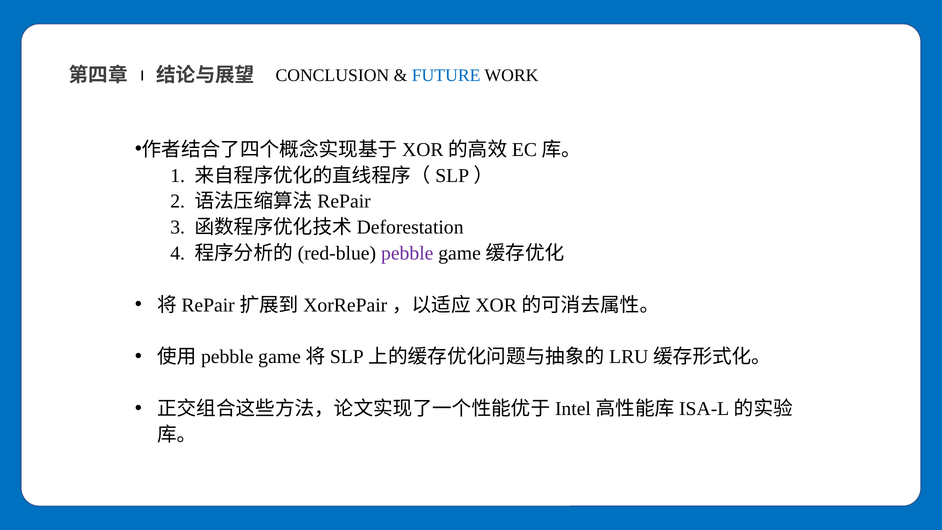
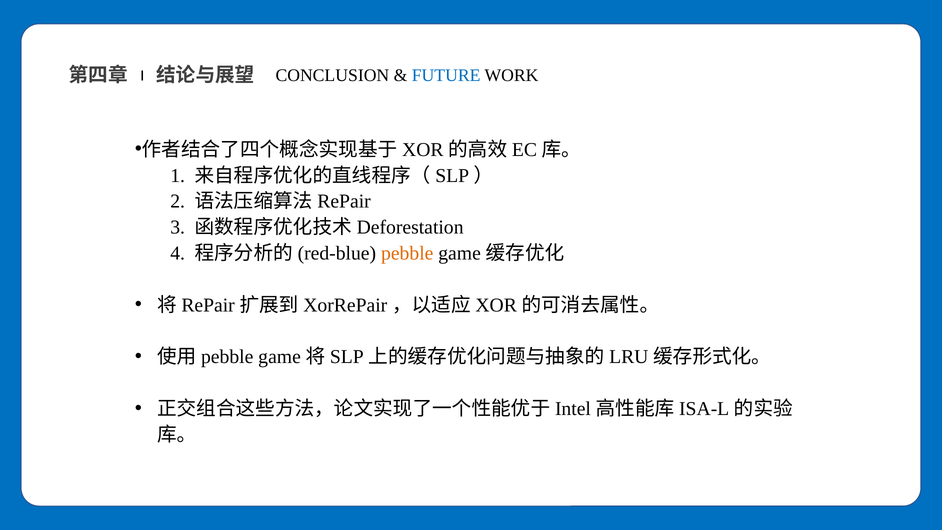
pebble colour: purple -> orange
